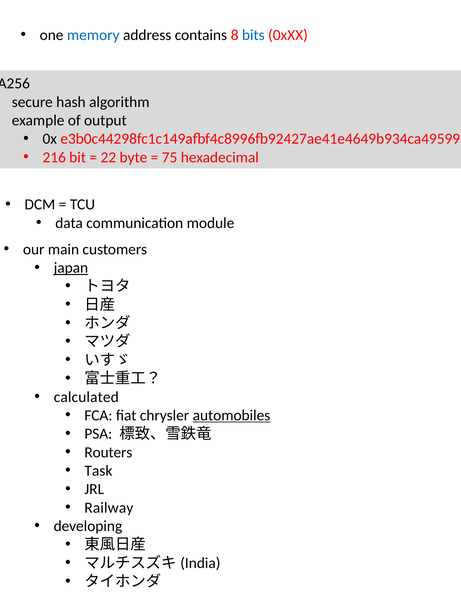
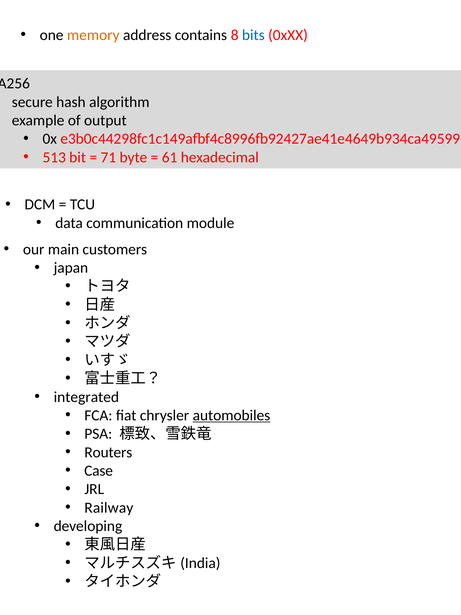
memory colour: blue -> orange
216: 216 -> 513
22: 22 -> 71
75: 75 -> 61
japan underline: present -> none
calculated: calculated -> integrated
Task: Task -> Case
